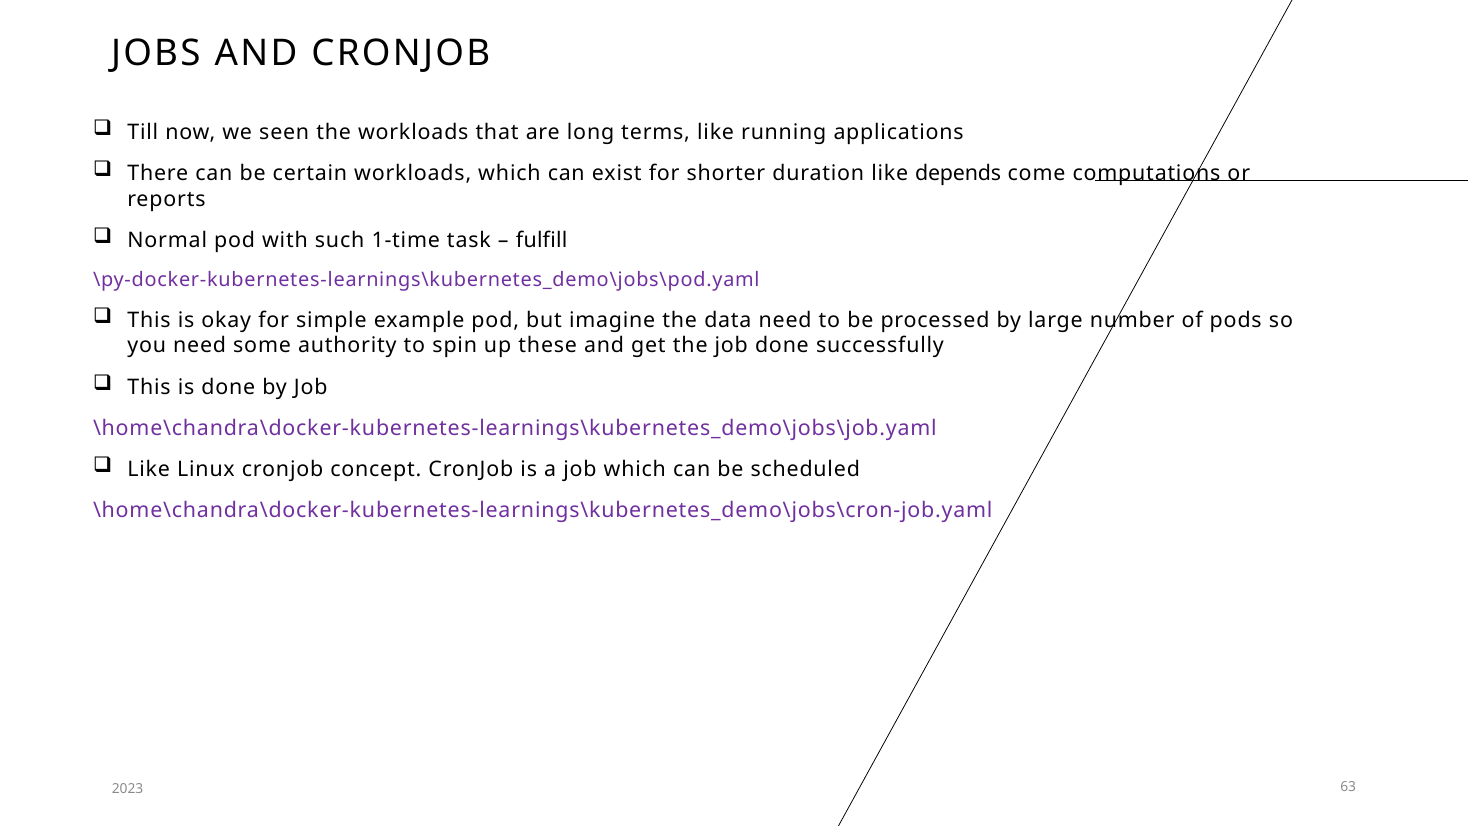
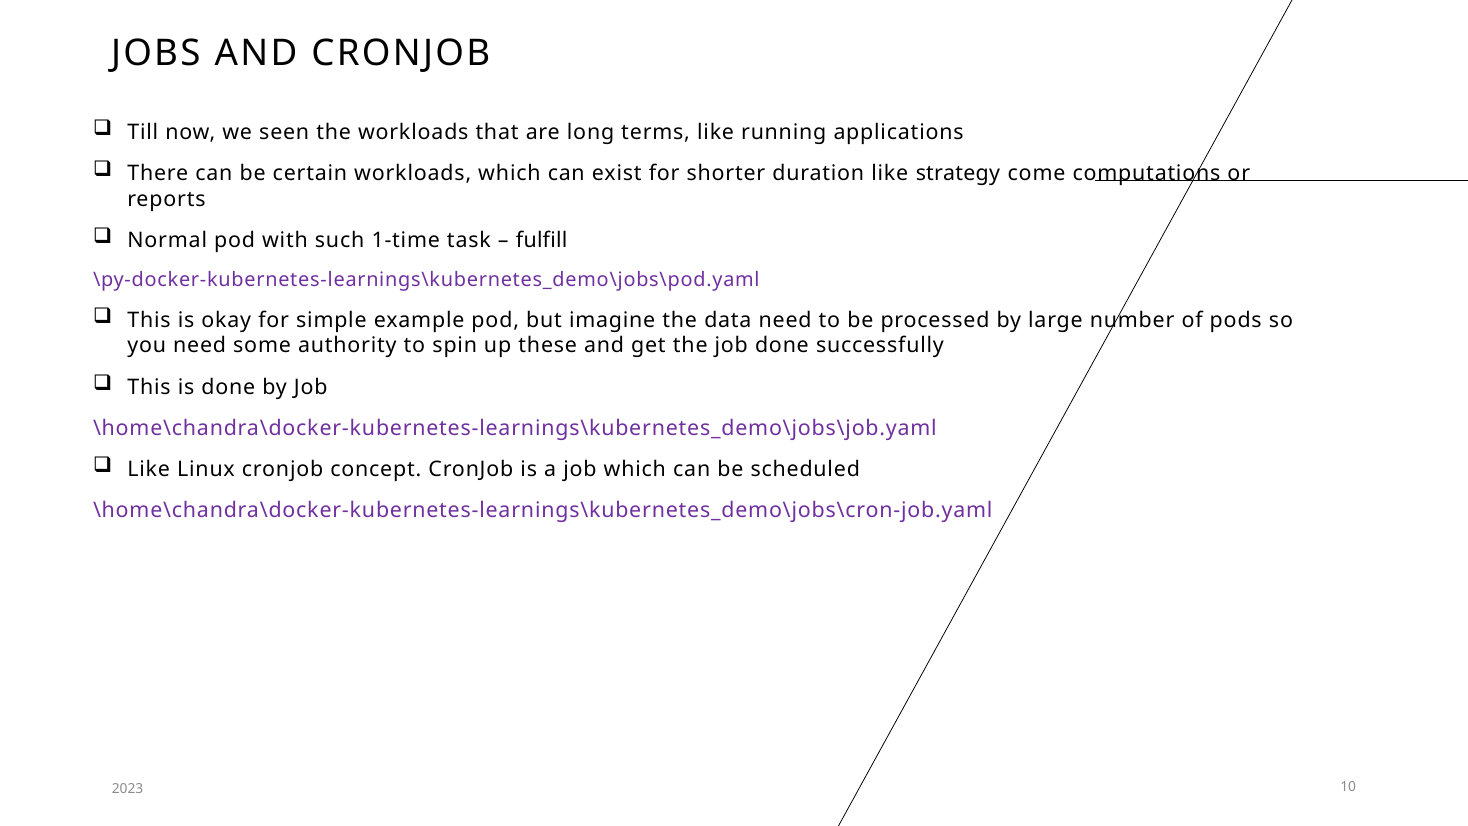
depends: depends -> strategy
63: 63 -> 10
